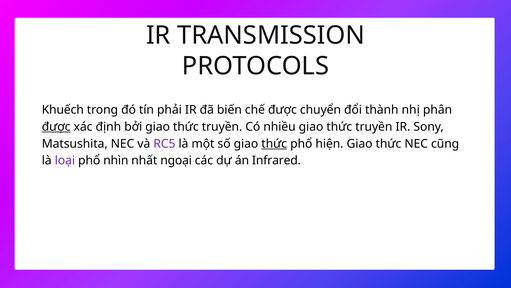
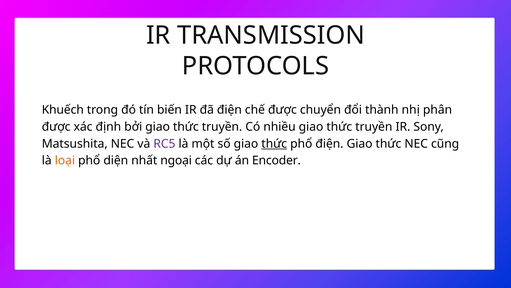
phải: phải -> biến
đã biến: biến -> điện
được at (56, 127) underline: present -> none
phổ hiện: hiện -> điện
loại colour: purple -> orange
nhìn: nhìn -> diện
Infrared: Infrared -> Encoder
